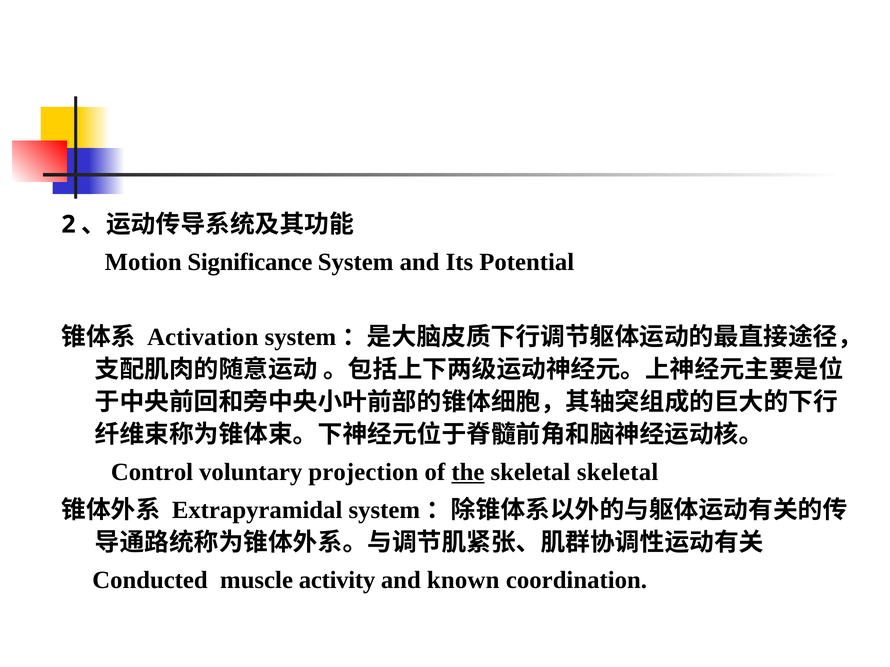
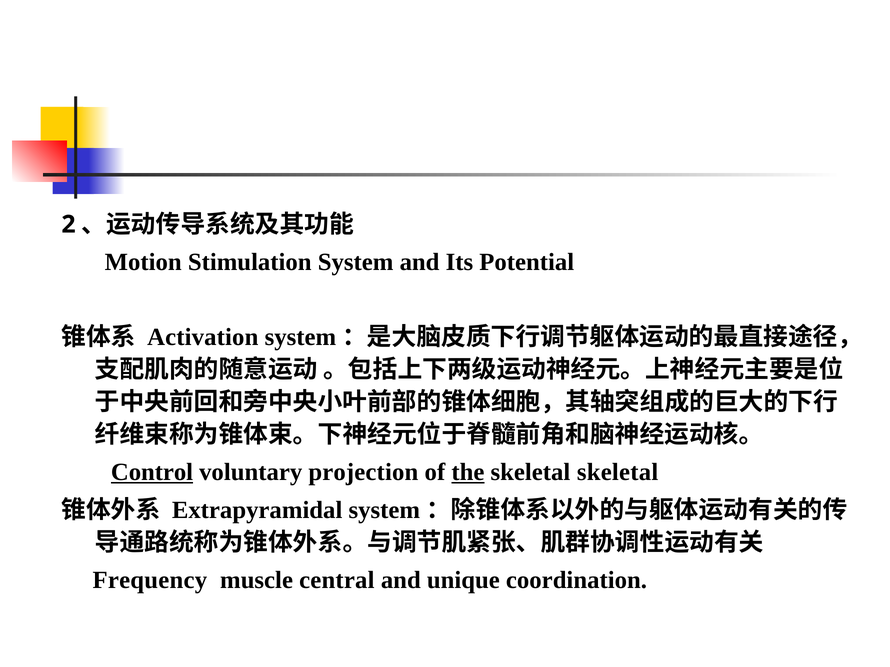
Significance: Significance -> Stimulation
Control underline: none -> present
Conducted: Conducted -> Frequency
activity: activity -> central
known: known -> unique
